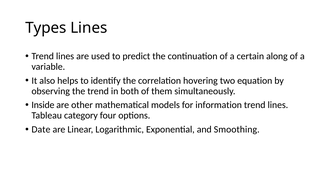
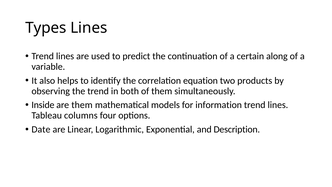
hovering: hovering -> equation
equation: equation -> products
are other: other -> them
category: category -> columns
Smoothing: Smoothing -> Description
